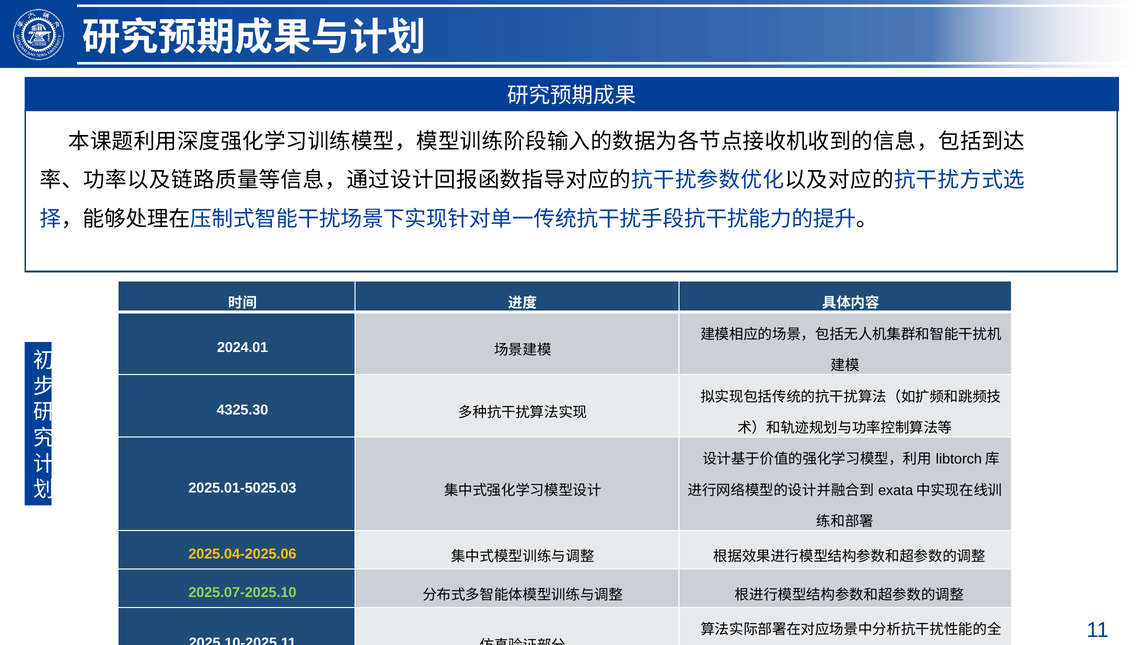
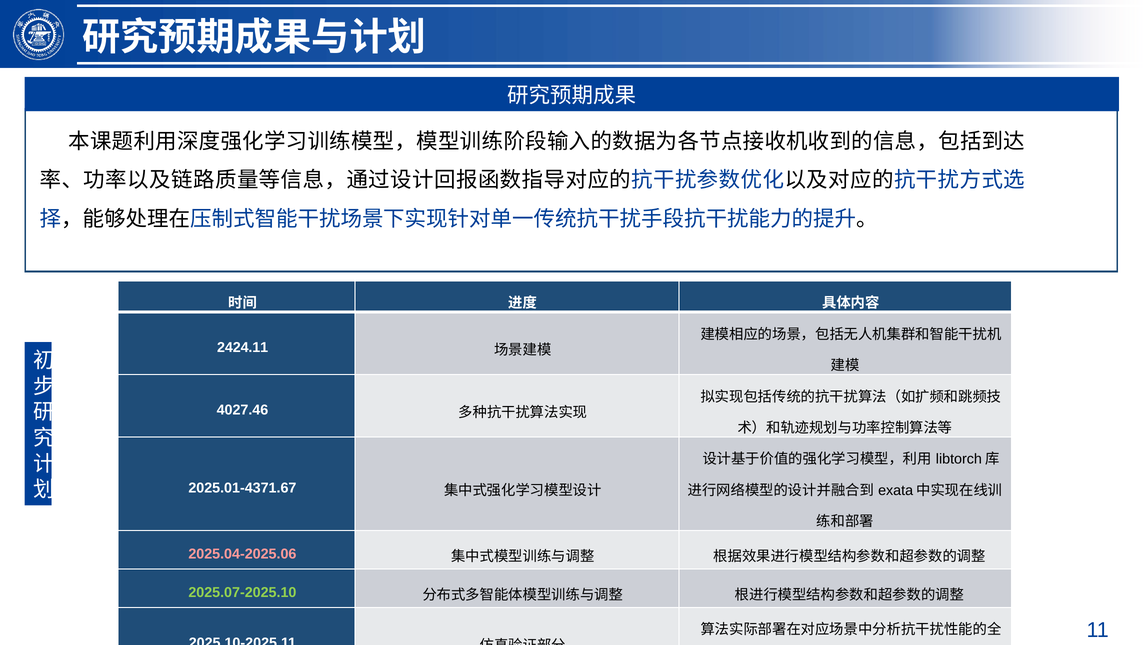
2024.01: 2024.01 -> 2424.11
4325.30: 4325.30 -> 4027.46
2025.01-5025.03: 2025.01-5025.03 -> 2025.01-4371.67
2025.04-2025.06 colour: yellow -> pink
